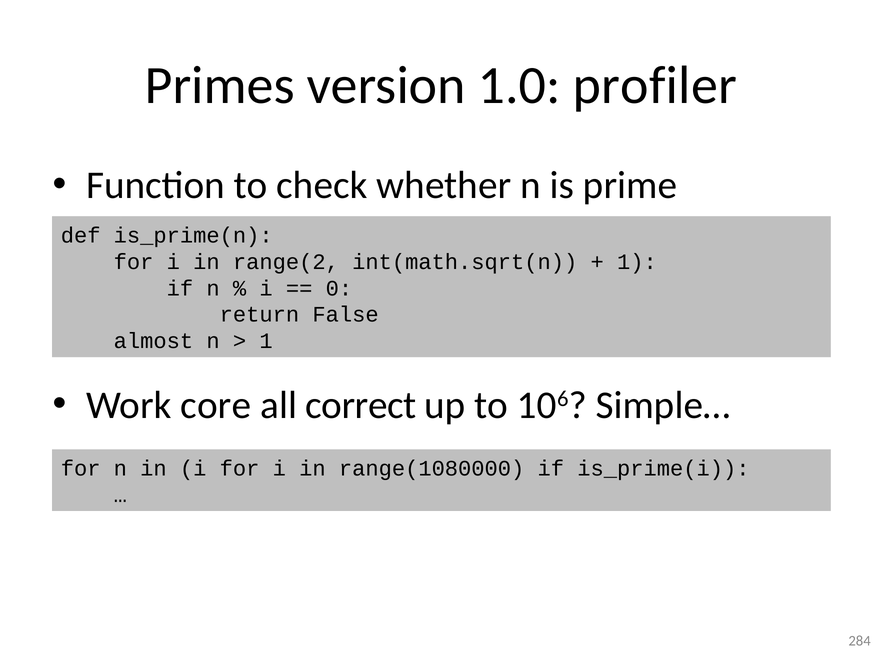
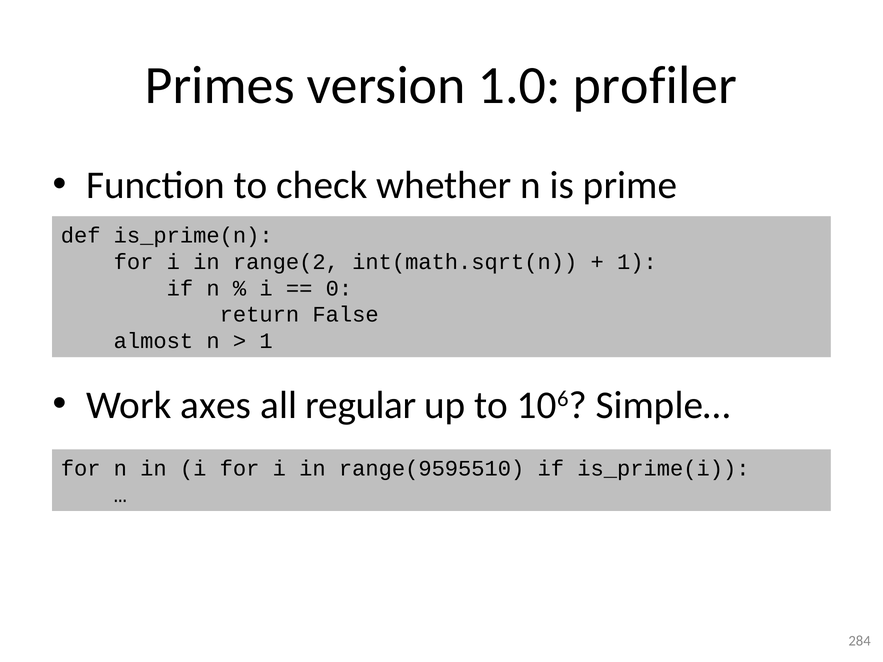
core: core -> axes
correct: correct -> regular
range(1080000: range(1080000 -> range(9595510
